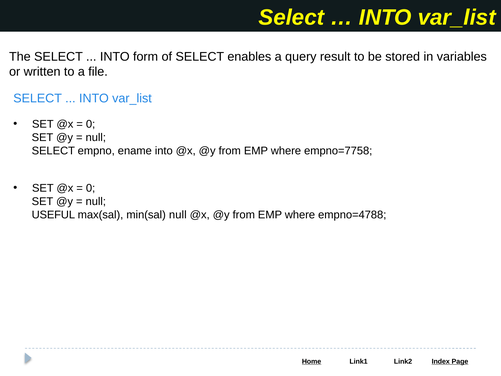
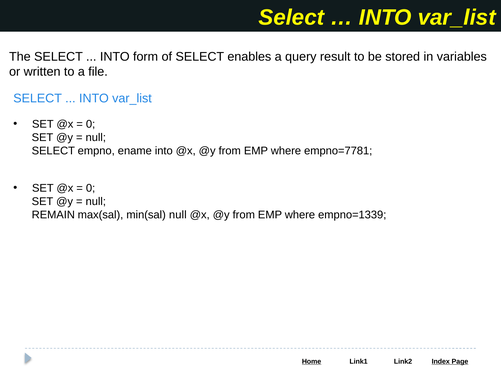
empno=7758: empno=7758 -> empno=7781
USEFUL: USEFUL -> REMAIN
empno=4788: empno=4788 -> empno=1339
